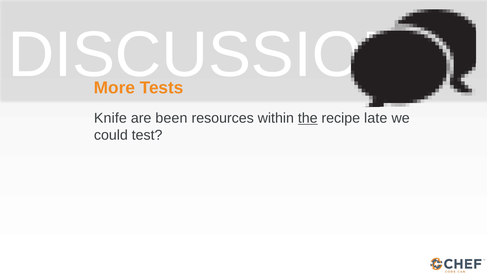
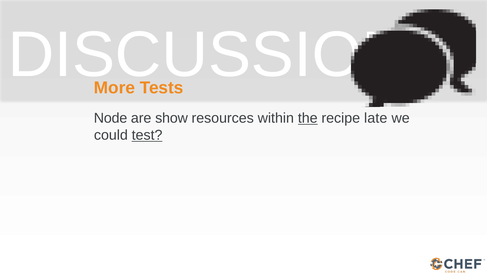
Knife: Knife -> Node
been: been -> show
test underline: none -> present
